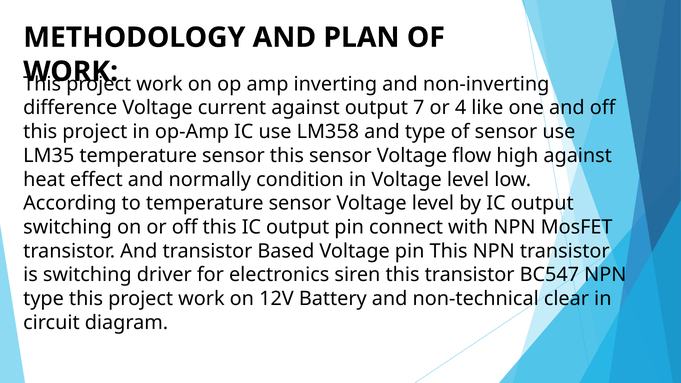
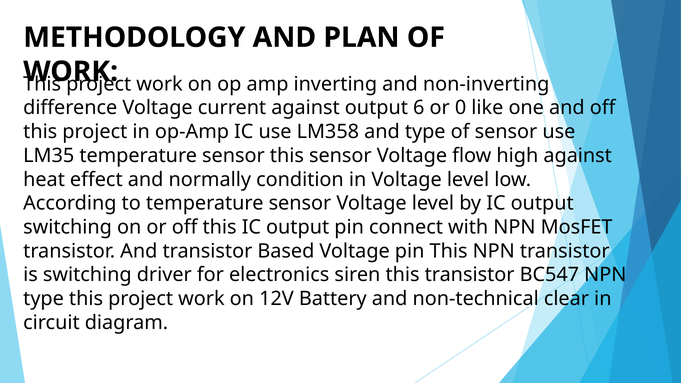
7: 7 -> 6
4: 4 -> 0
